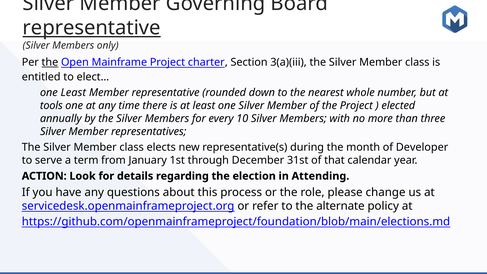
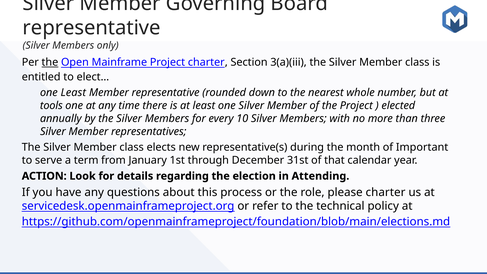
representative at (92, 28) underline: present -> none
Developer: Developer -> Important
please change: change -> charter
alternate: alternate -> technical
